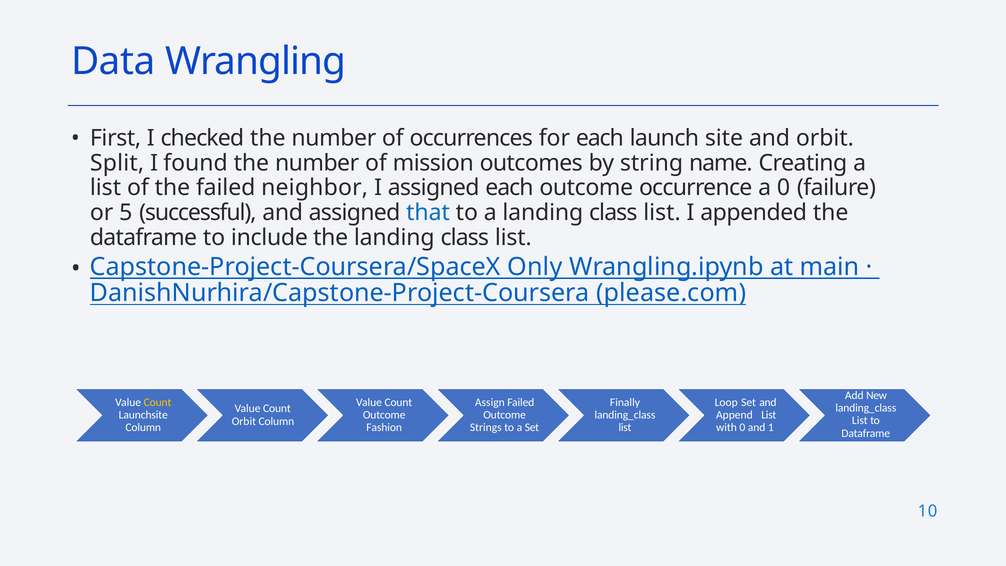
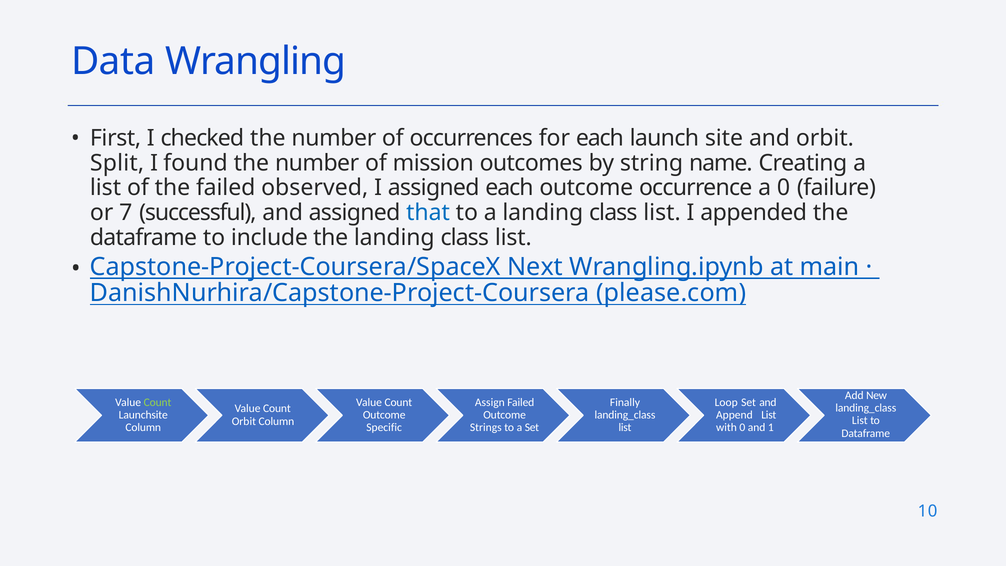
neighbor: neighbor -> observed
5: 5 -> 7
Only: Only -> Next
Count at (158, 402) colour: yellow -> light green
Fashion: Fashion -> Specific
